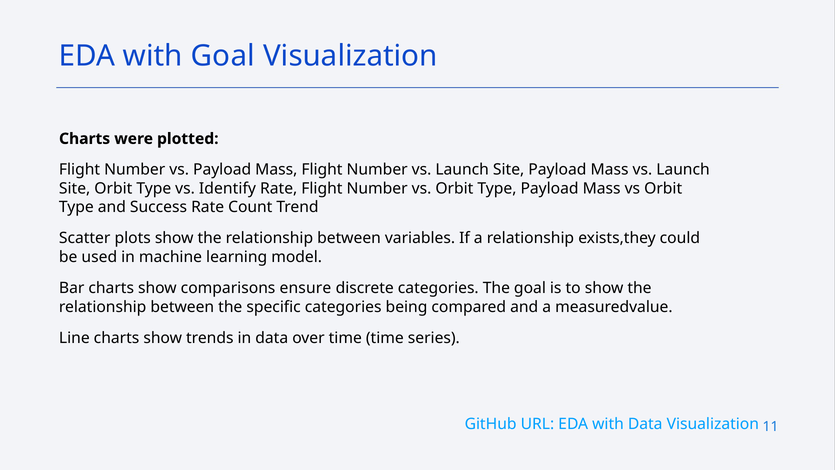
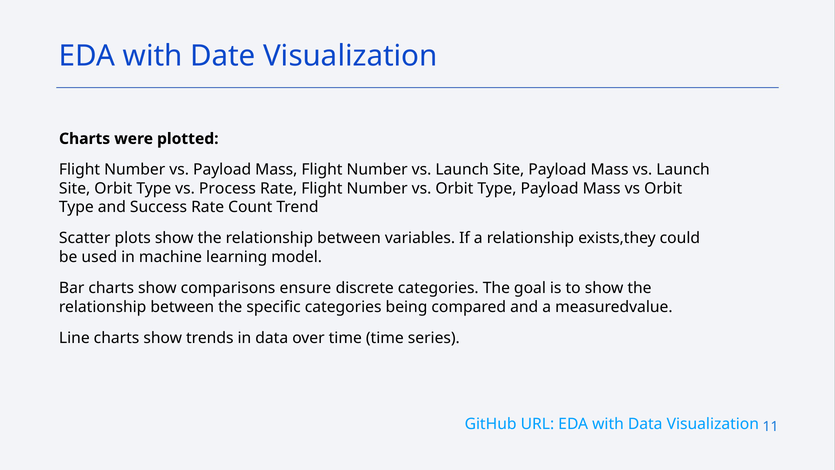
with Goal: Goal -> Date
Identify: Identify -> Process
